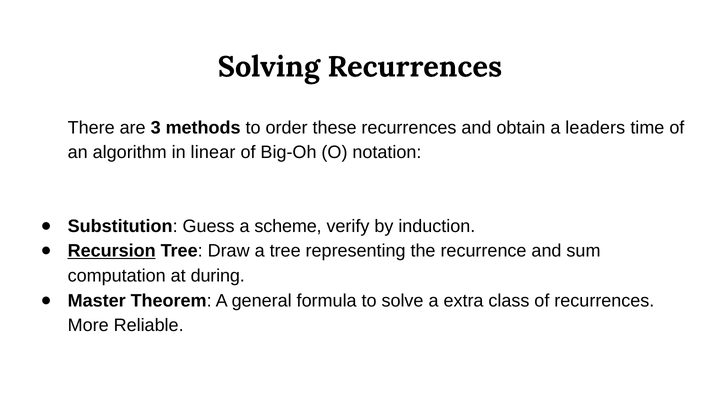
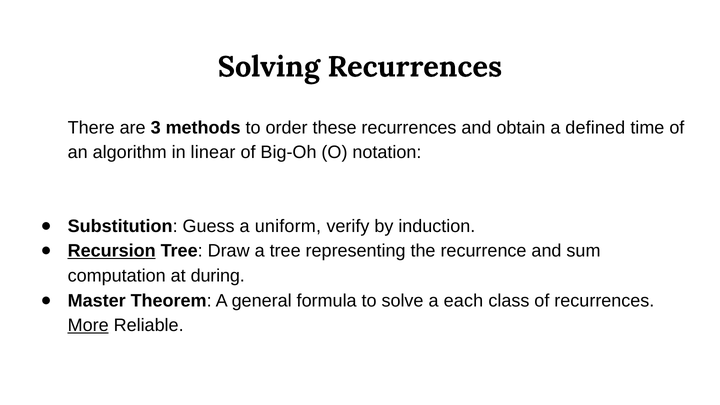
leaders: leaders -> defined
scheme: scheme -> uniform
extra: extra -> each
More underline: none -> present
